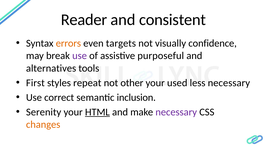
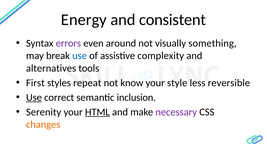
Reader: Reader -> Energy
errors colour: orange -> purple
targets: targets -> around
confidence: confidence -> something
use at (80, 56) colour: purple -> blue
purposeful: purposeful -> complexity
other: other -> know
used: used -> style
less necessary: necessary -> reversible
Use at (34, 98) underline: none -> present
